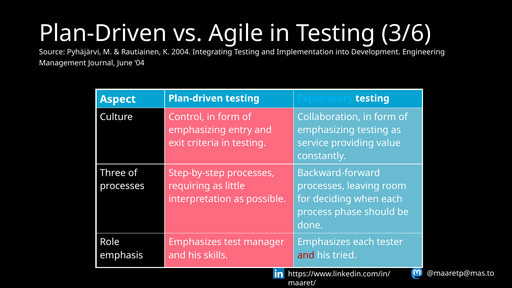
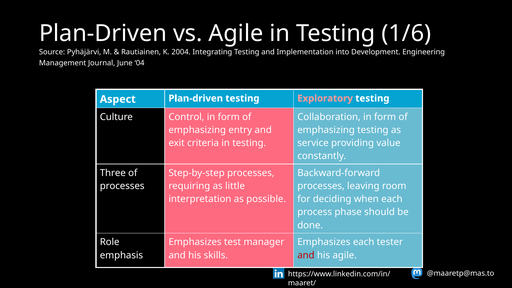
3/6: 3/6 -> 1/6
Exploratory colour: light blue -> pink
his tried: tried -> agile
